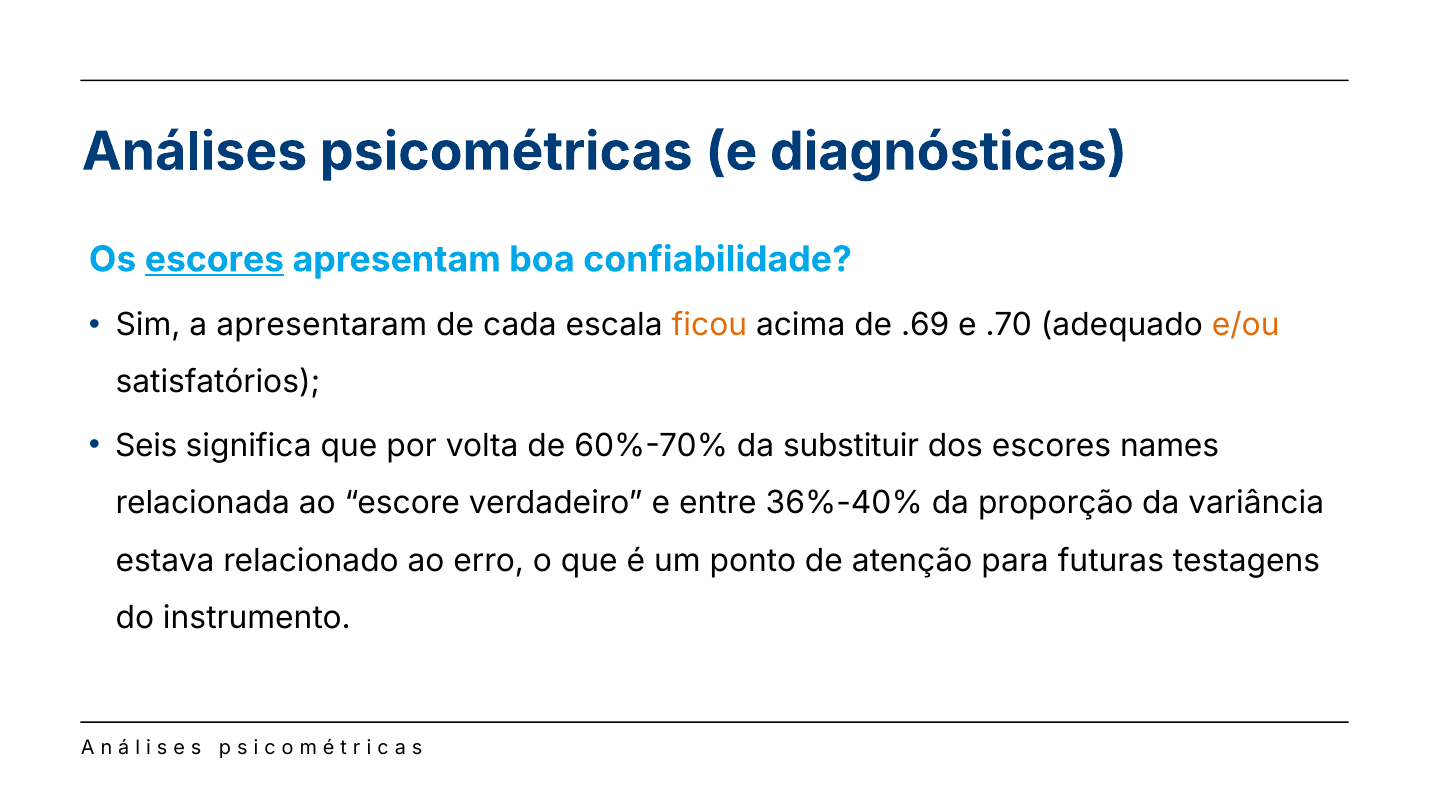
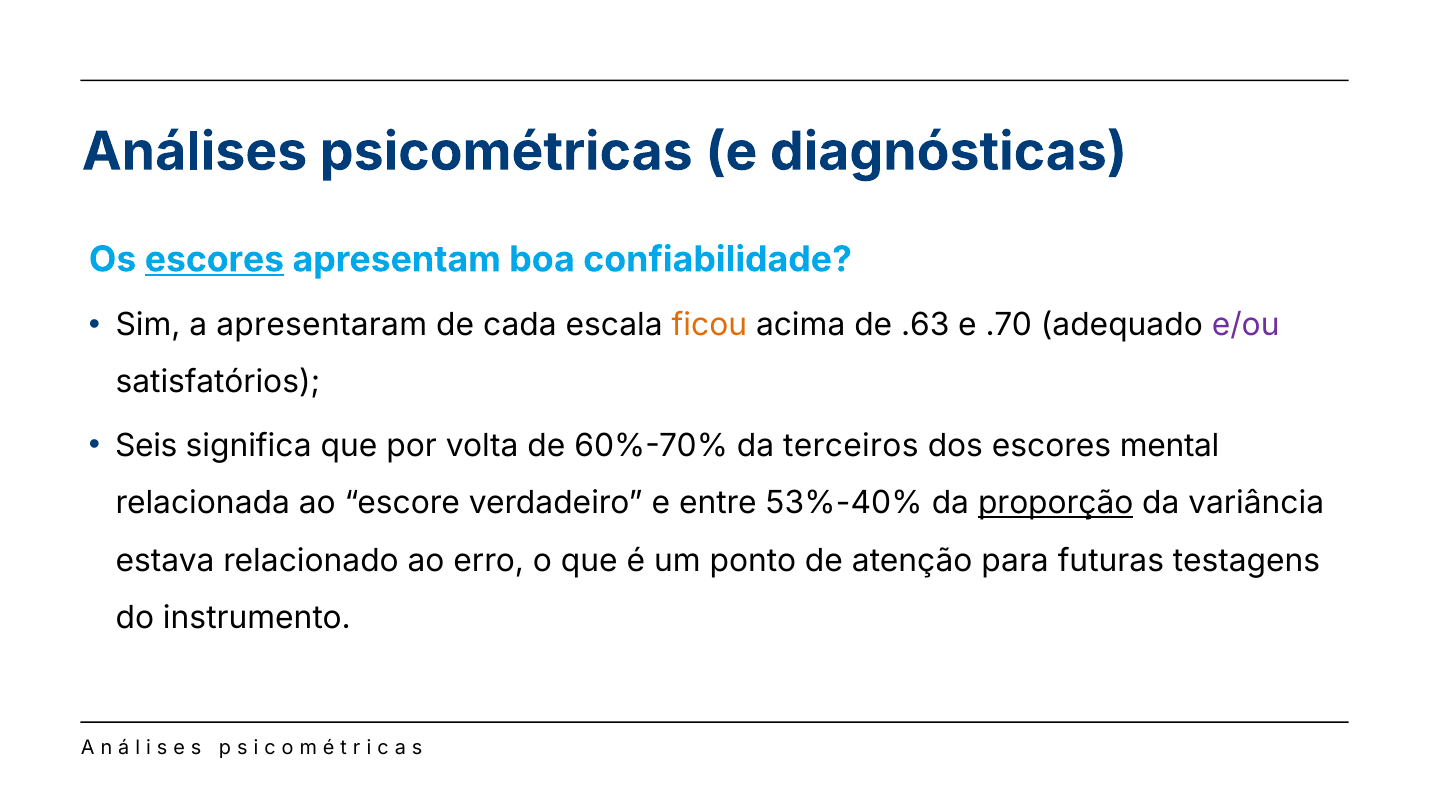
.69: .69 -> .63
e/ou colour: orange -> purple
substituir: substituir -> terceiros
names: names -> mental
36%-40%: 36%-40% -> 53%-40%
proporção underline: none -> present
